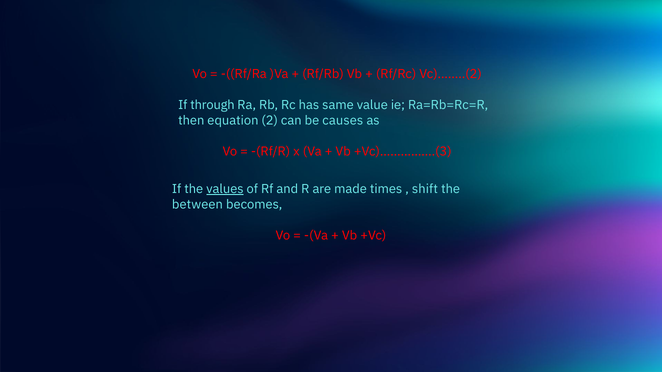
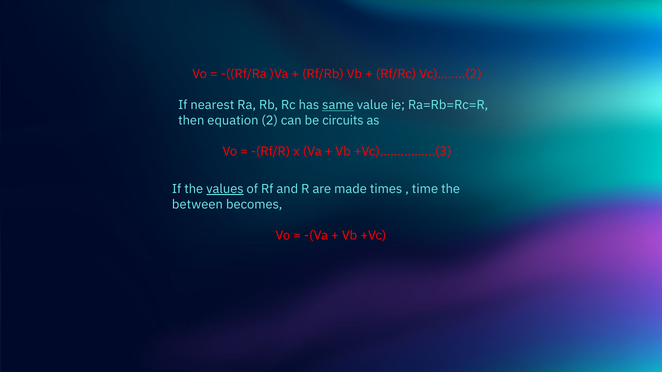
through: through -> nearest
same underline: none -> present
causes: causes -> circuits
shift: shift -> time
